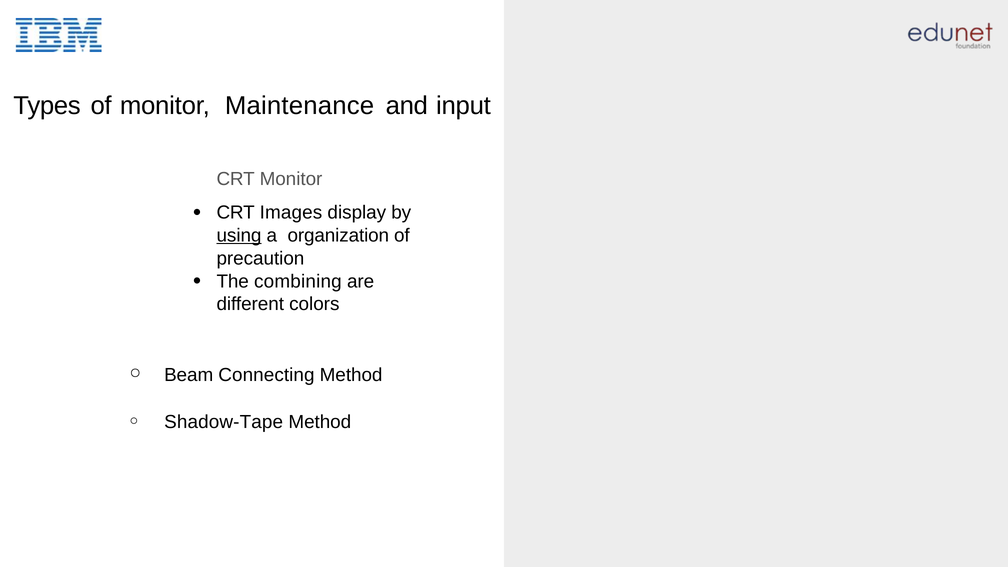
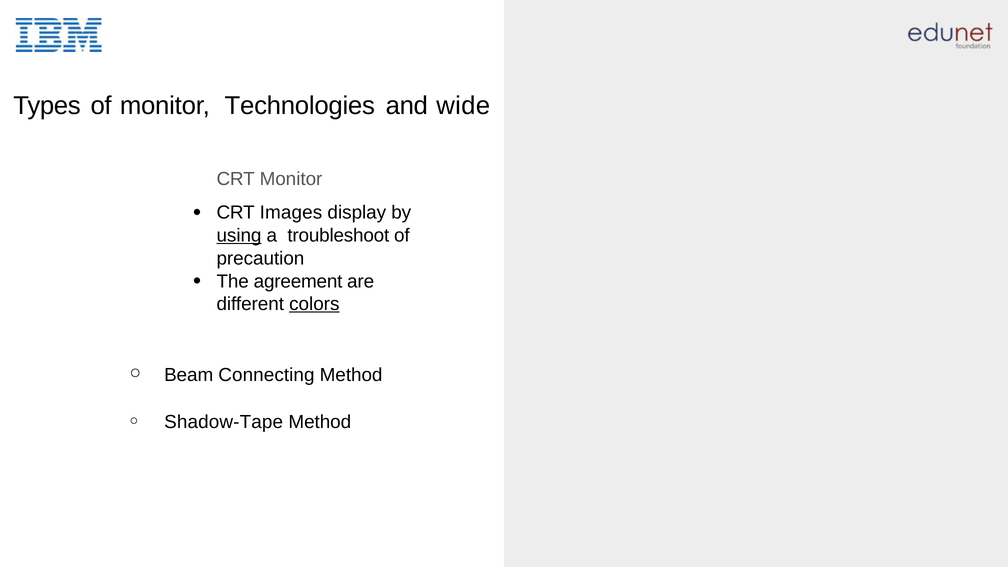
Maintenance: Maintenance -> Technologies
input: input -> wide
organization: organization -> troubleshoot
combining: combining -> agreement
colors underline: none -> present
